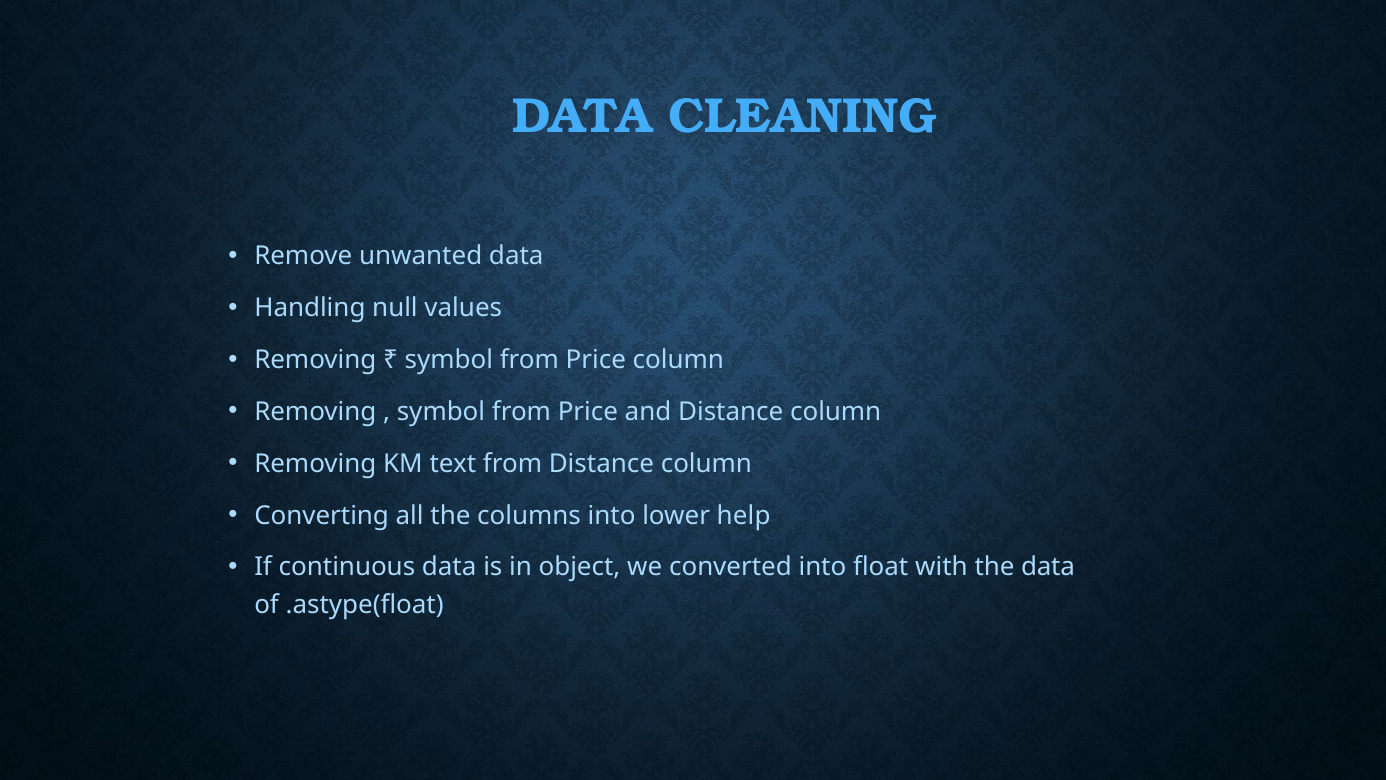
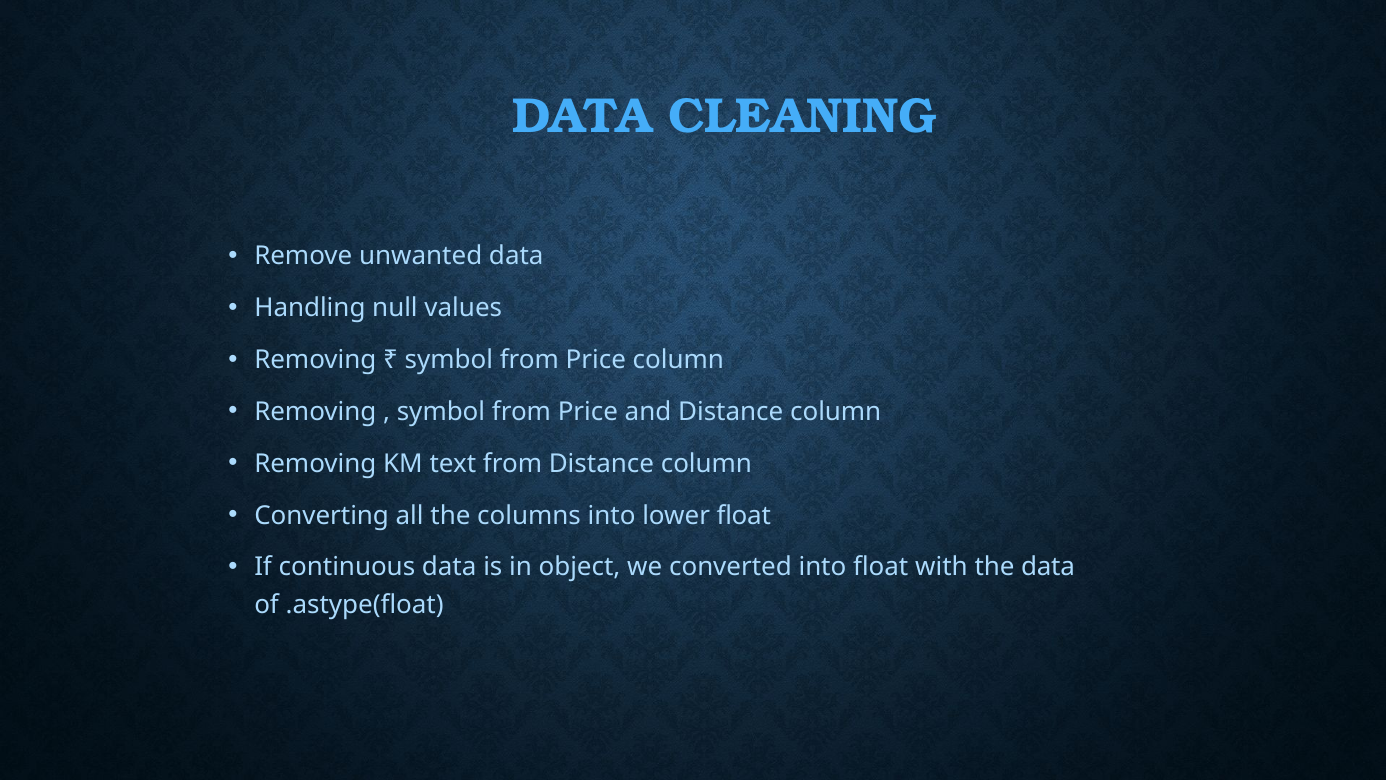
lower help: help -> float
